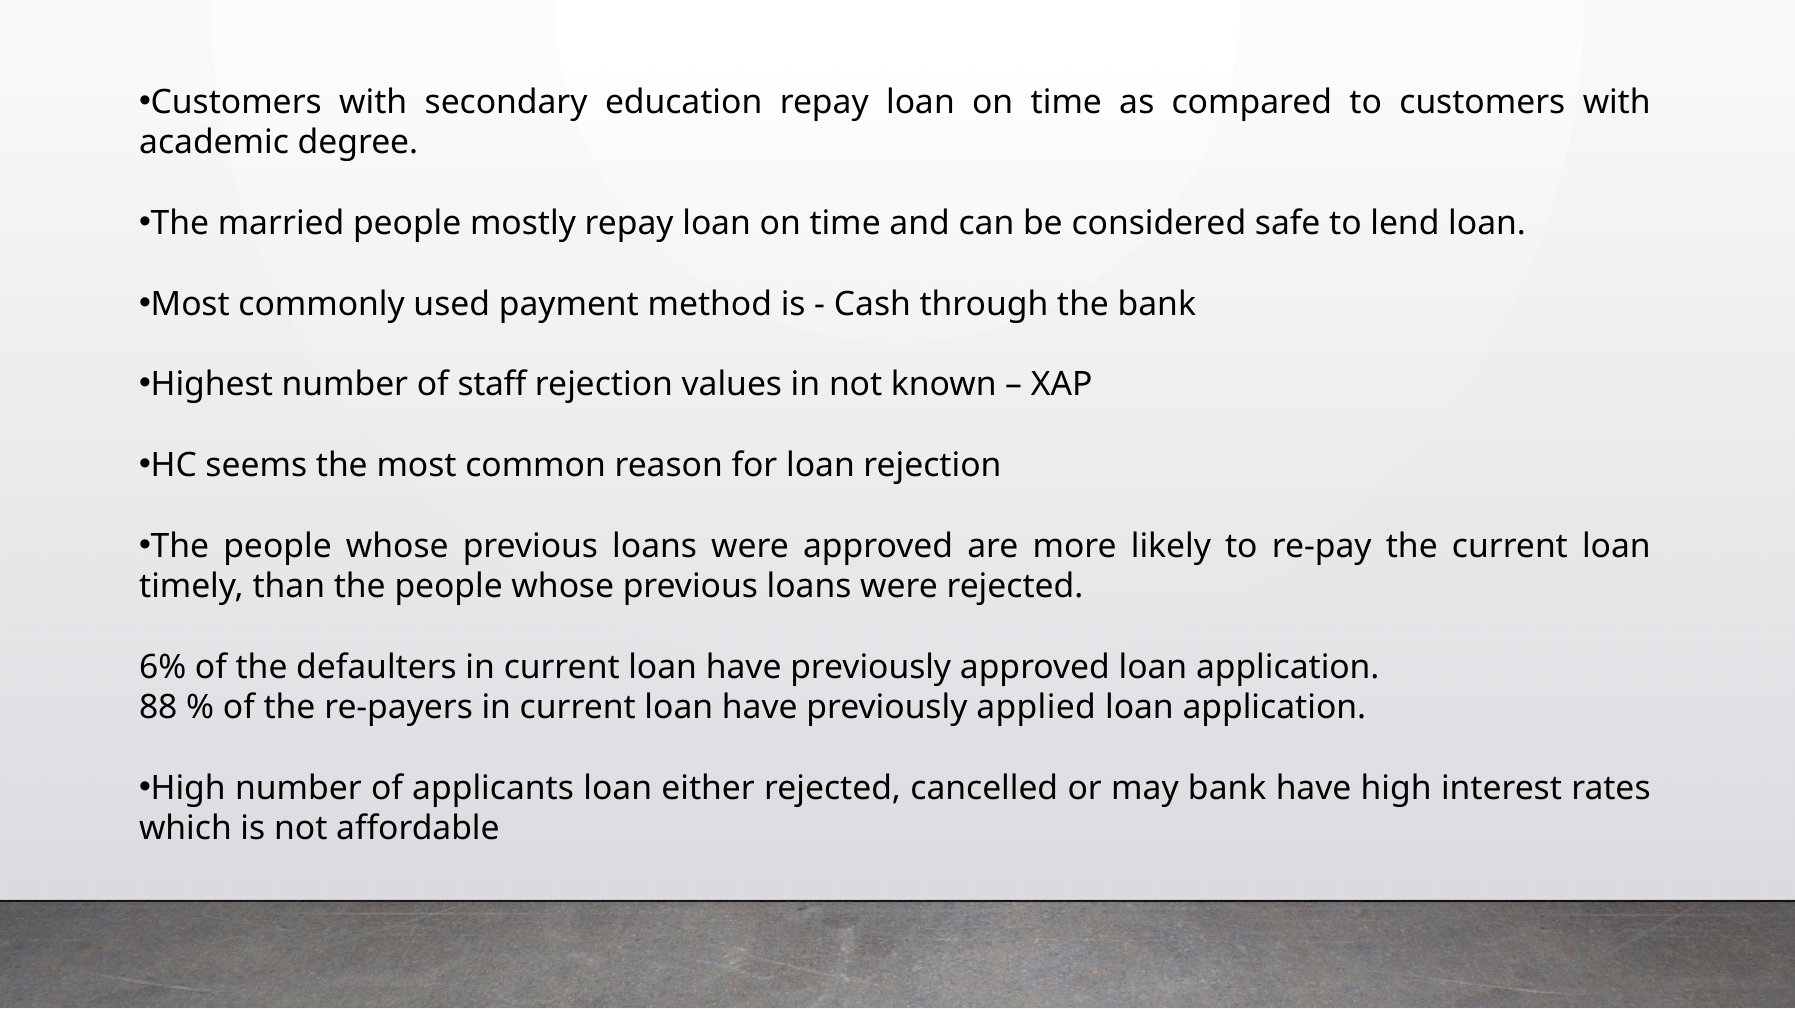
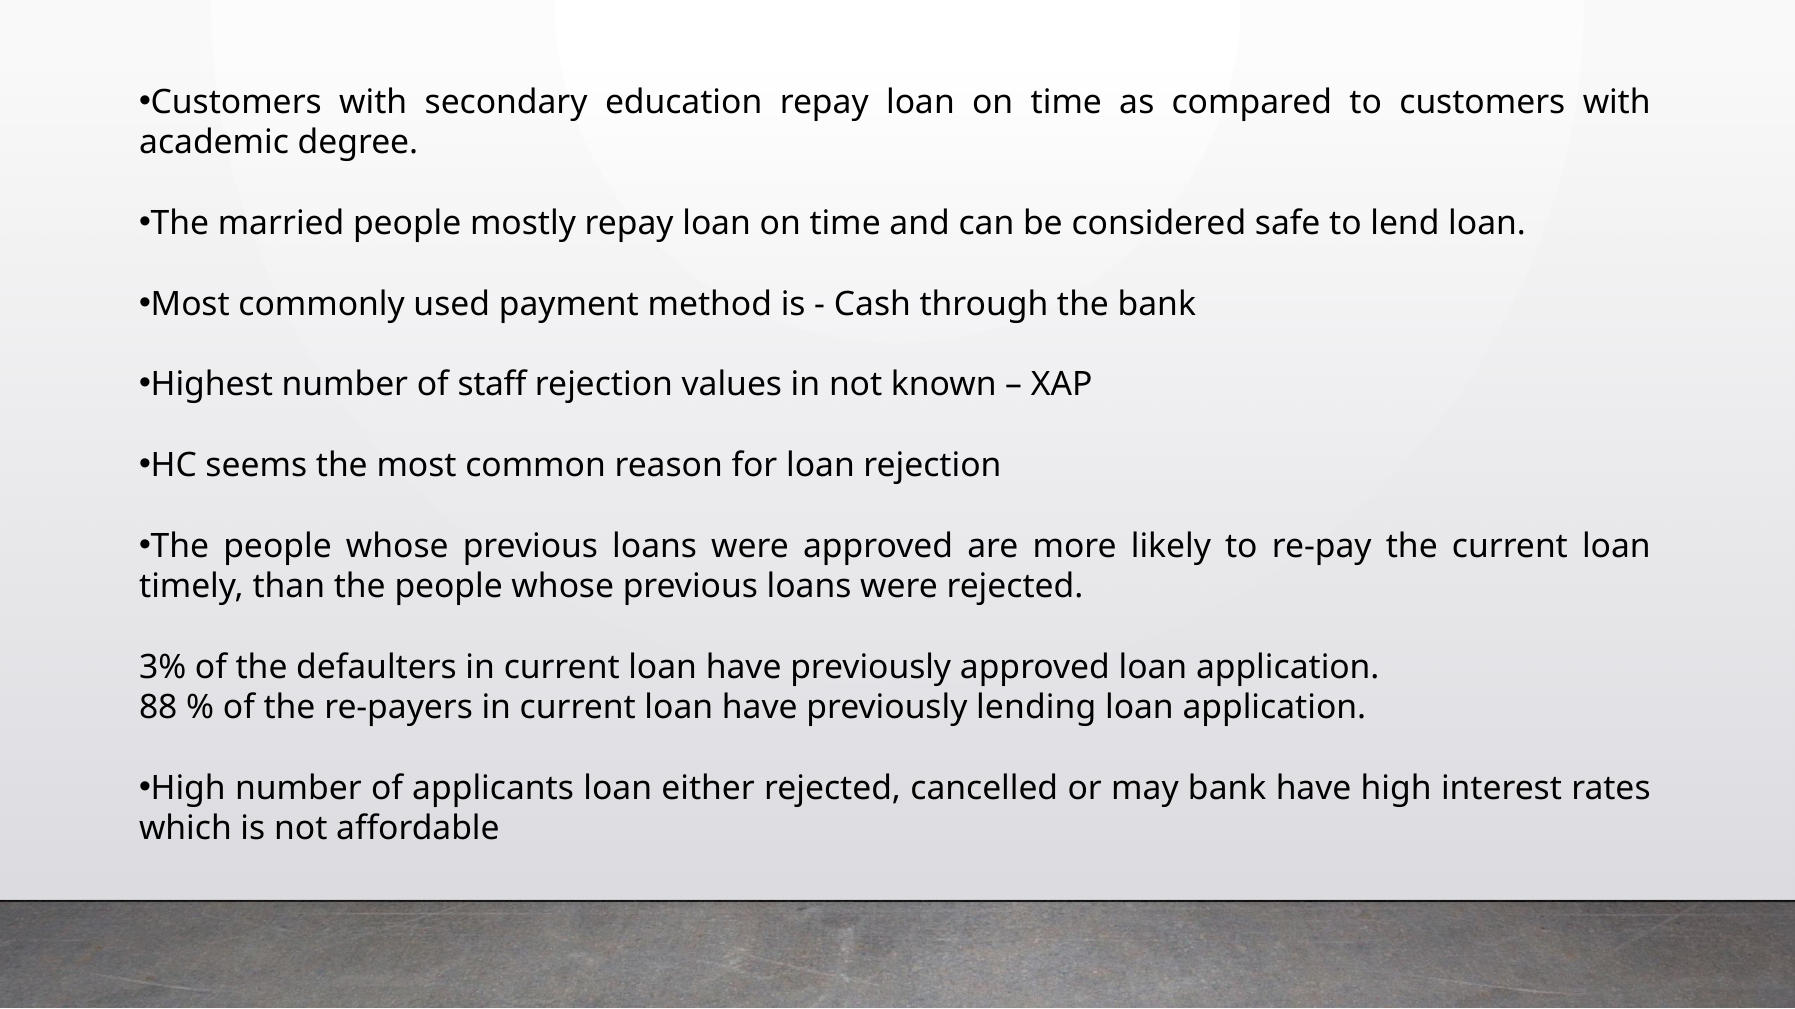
6%: 6% -> 3%
applied: applied -> lending
